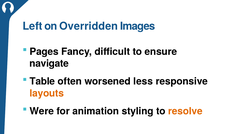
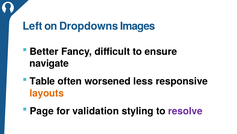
Overridden: Overridden -> Dropdowns
Pages: Pages -> Better
Were: Were -> Page
animation: animation -> validation
resolve colour: orange -> purple
